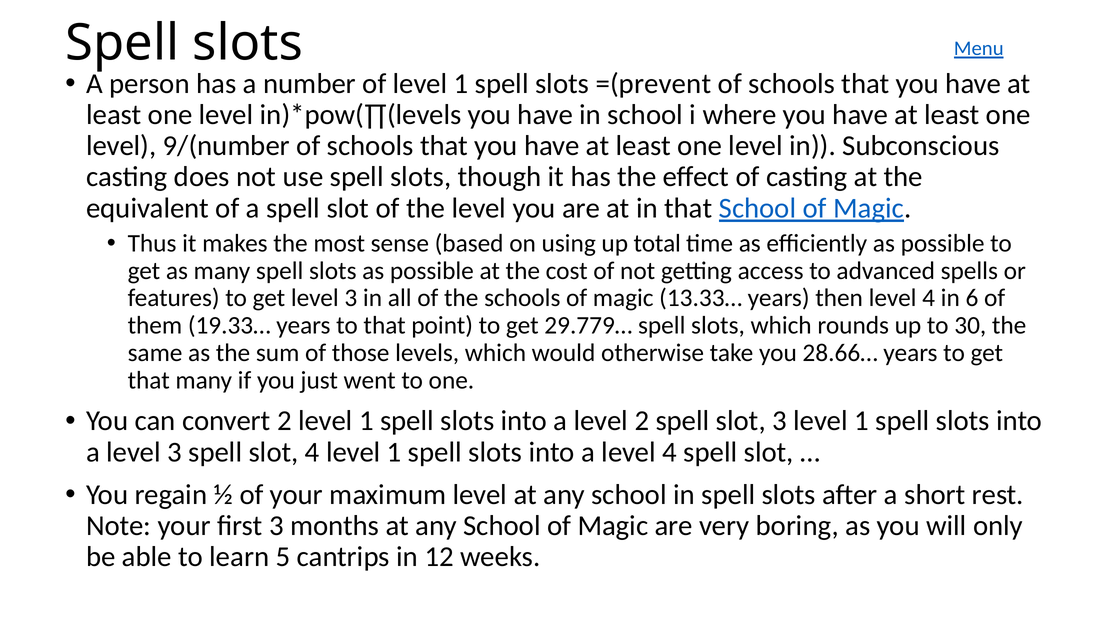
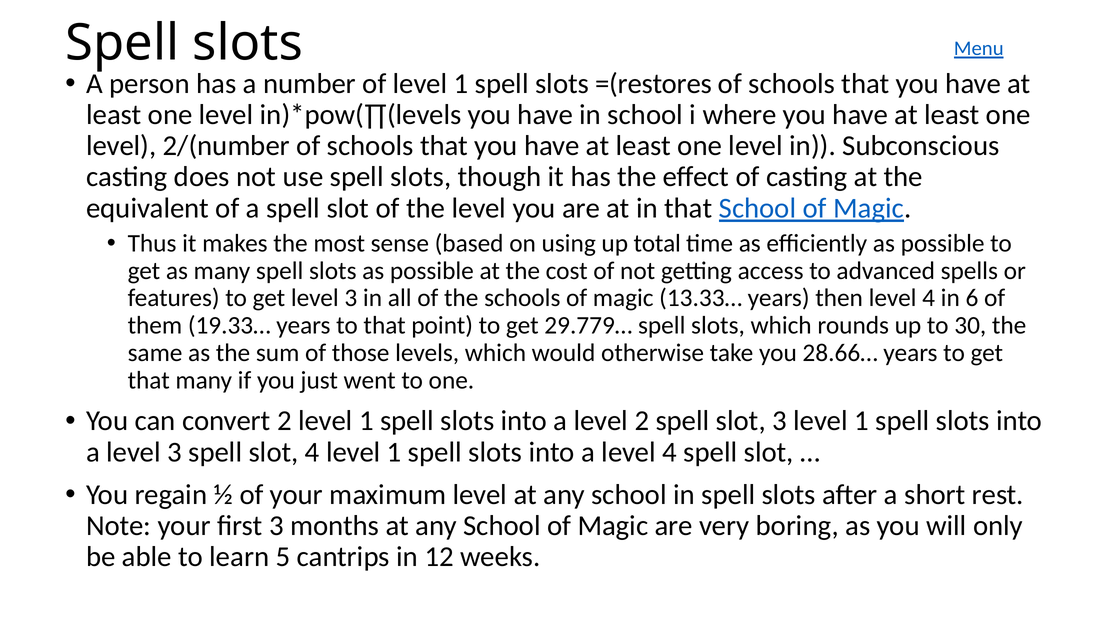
=(prevent: =(prevent -> =(restores
9/(number: 9/(number -> 2/(number
